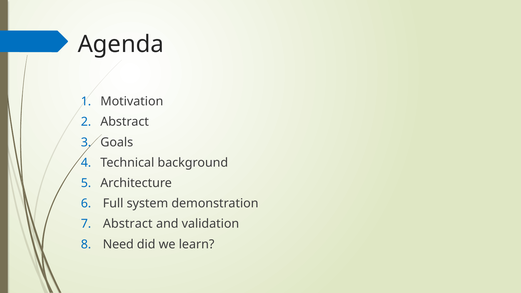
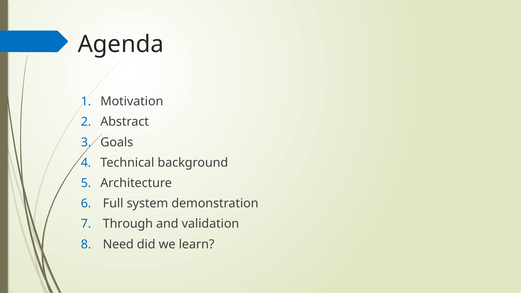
Abstract at (128, 224): Abstract -> Through
